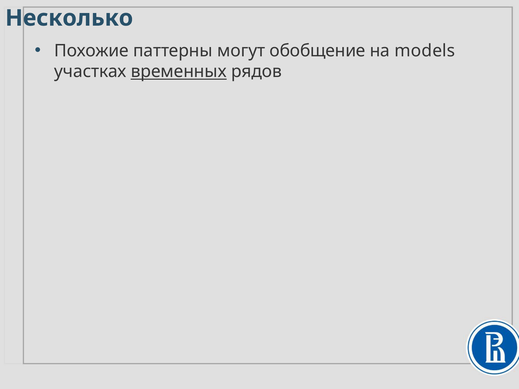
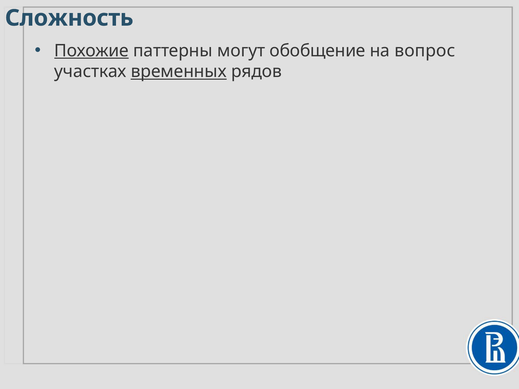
Несколько: Несколько -> Сложность
Похожие underline: none -> present
models: models -> вопрос
